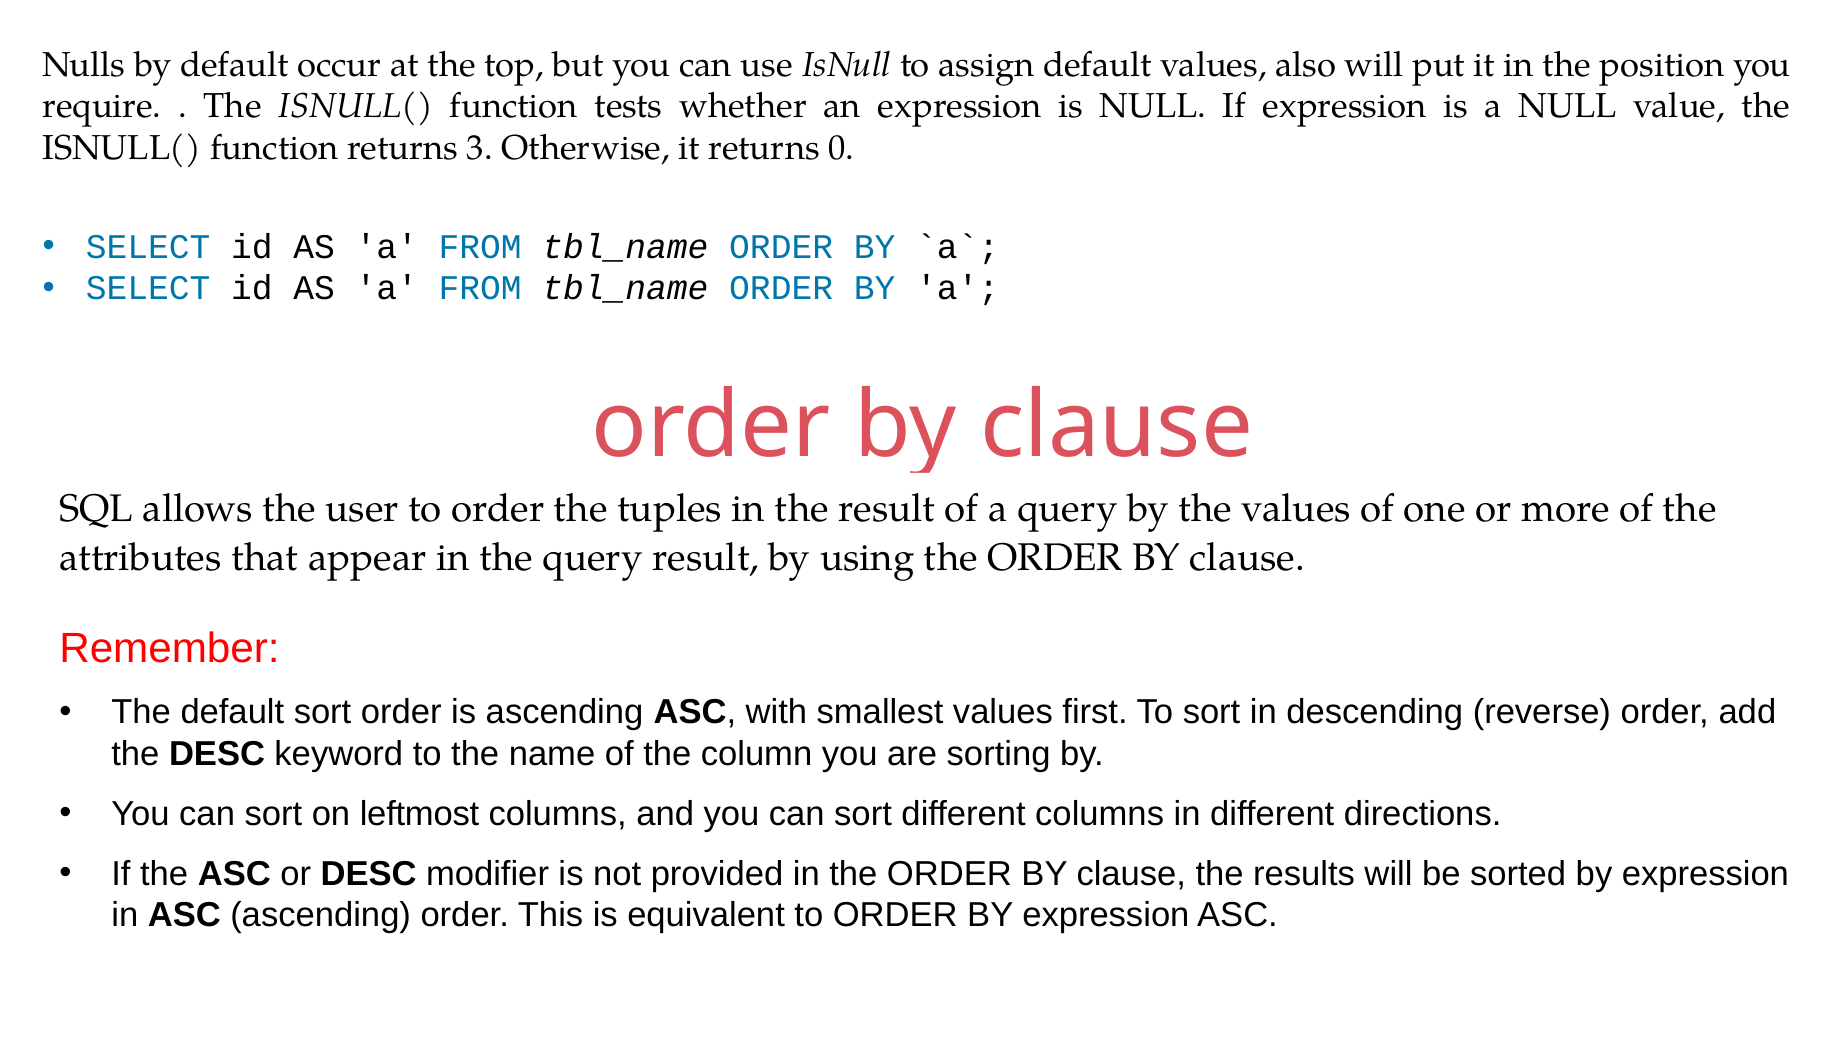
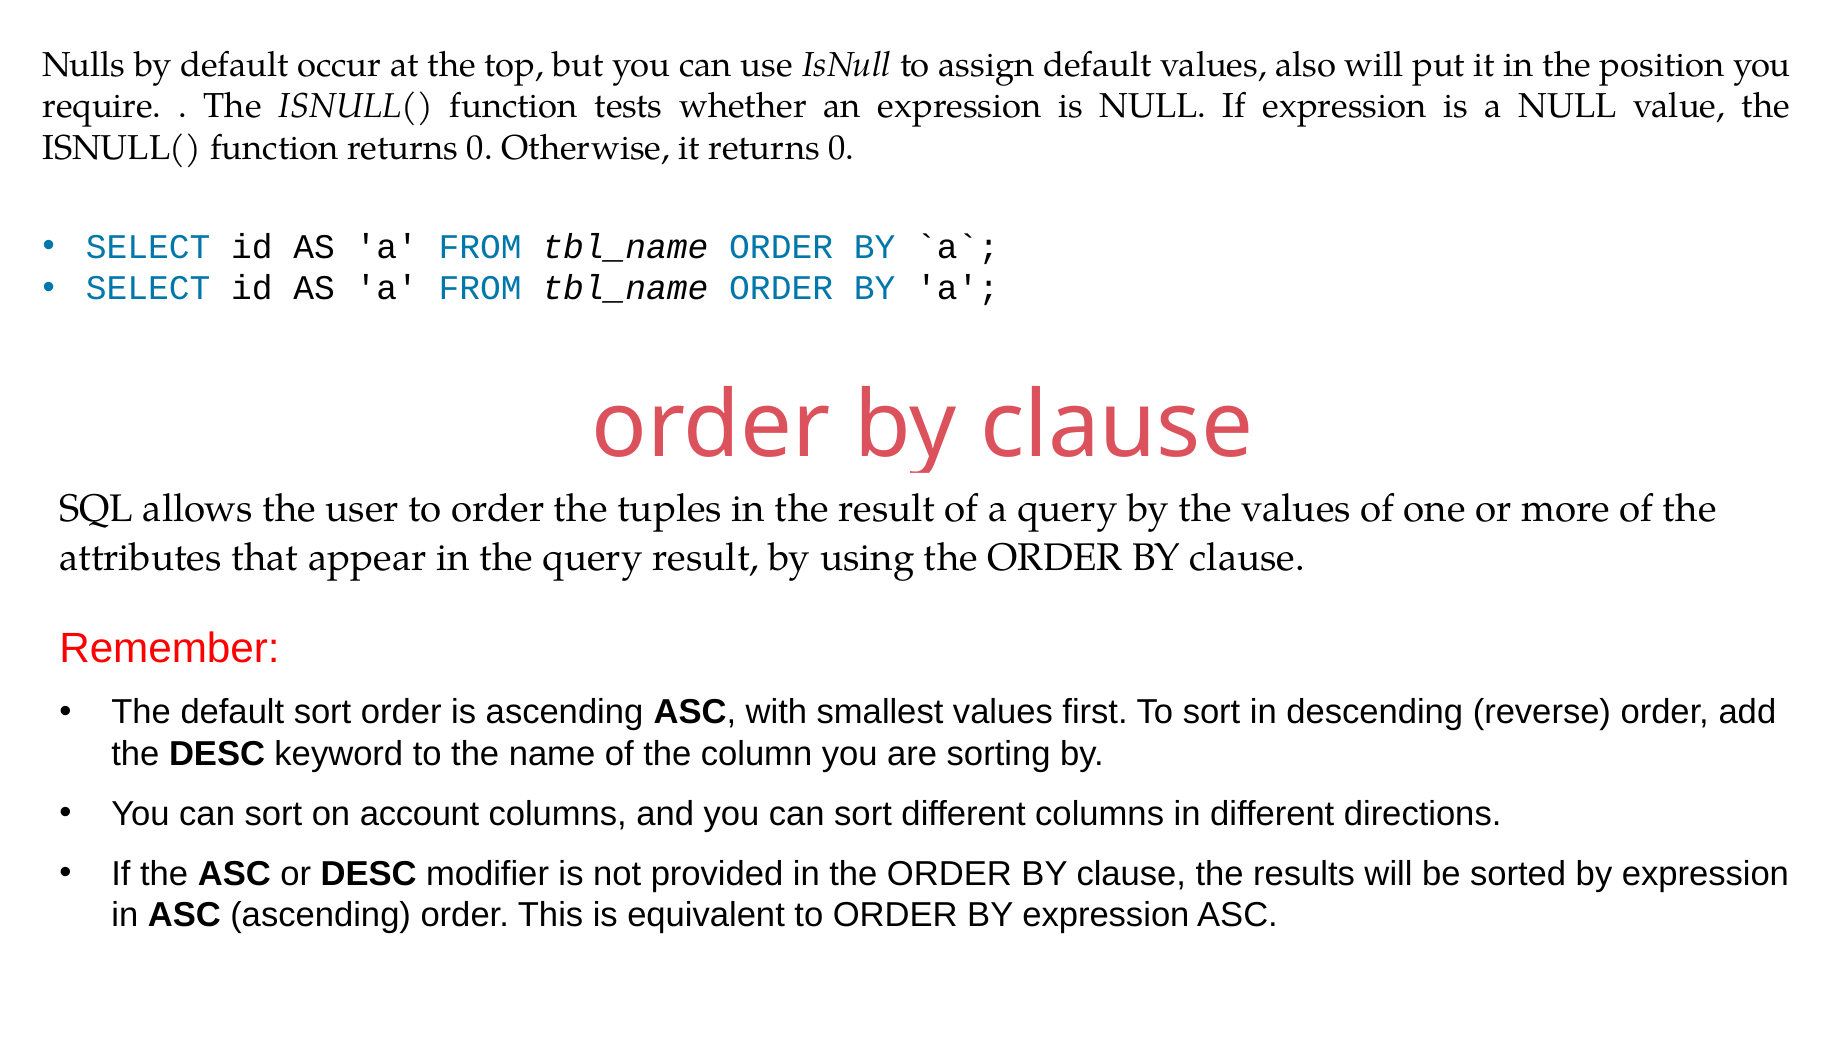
function returns 3: 3 -> 0
leftmost: leftmost -> account
